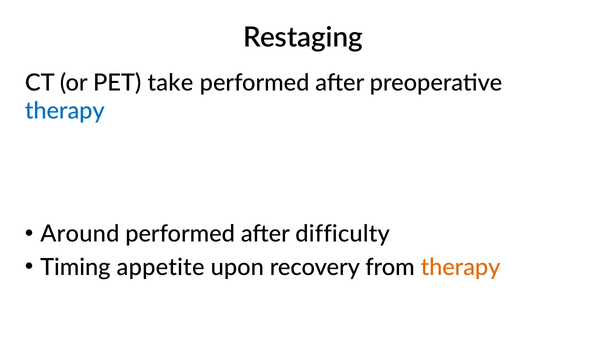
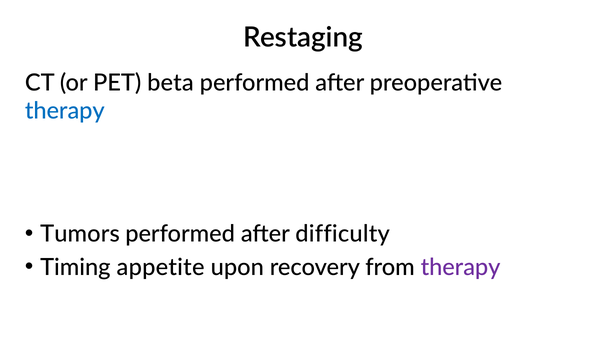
take: take -> beta
Around: Around -> Tumors
therapy at (461, 267) colour: orange -> purple
